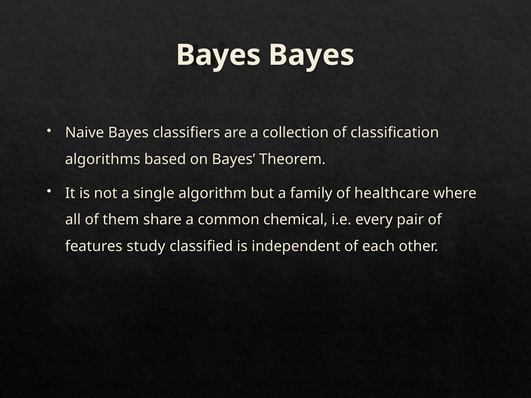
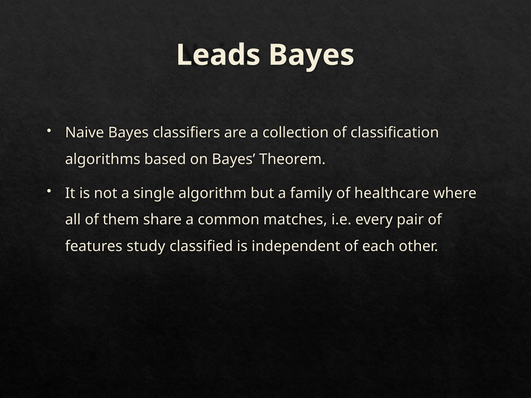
Bayes at (218, 55): Bayes -> Leads
chemical: chemical -> matches
